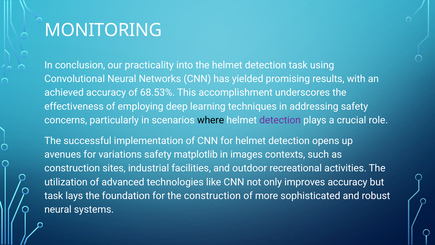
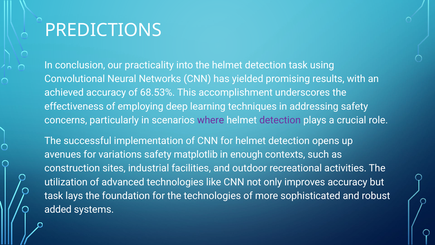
MONITORING: MONITORING -> PREDICTIONS
where colour: black -> purple
images: images -> enough
the construction: construction -> technologies
neural at (58, 209): neural -> added
